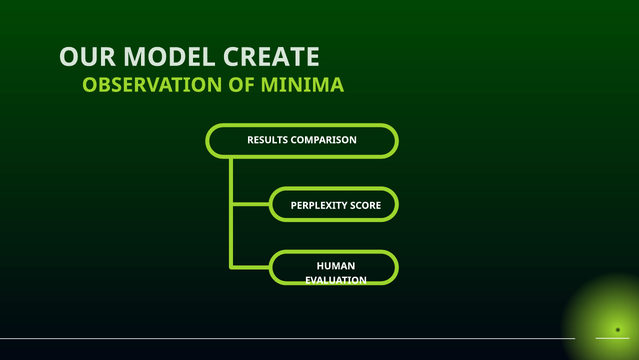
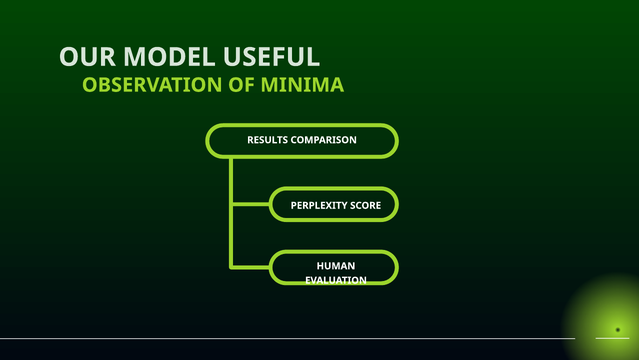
CREATE: CREATE -> USEFUL
